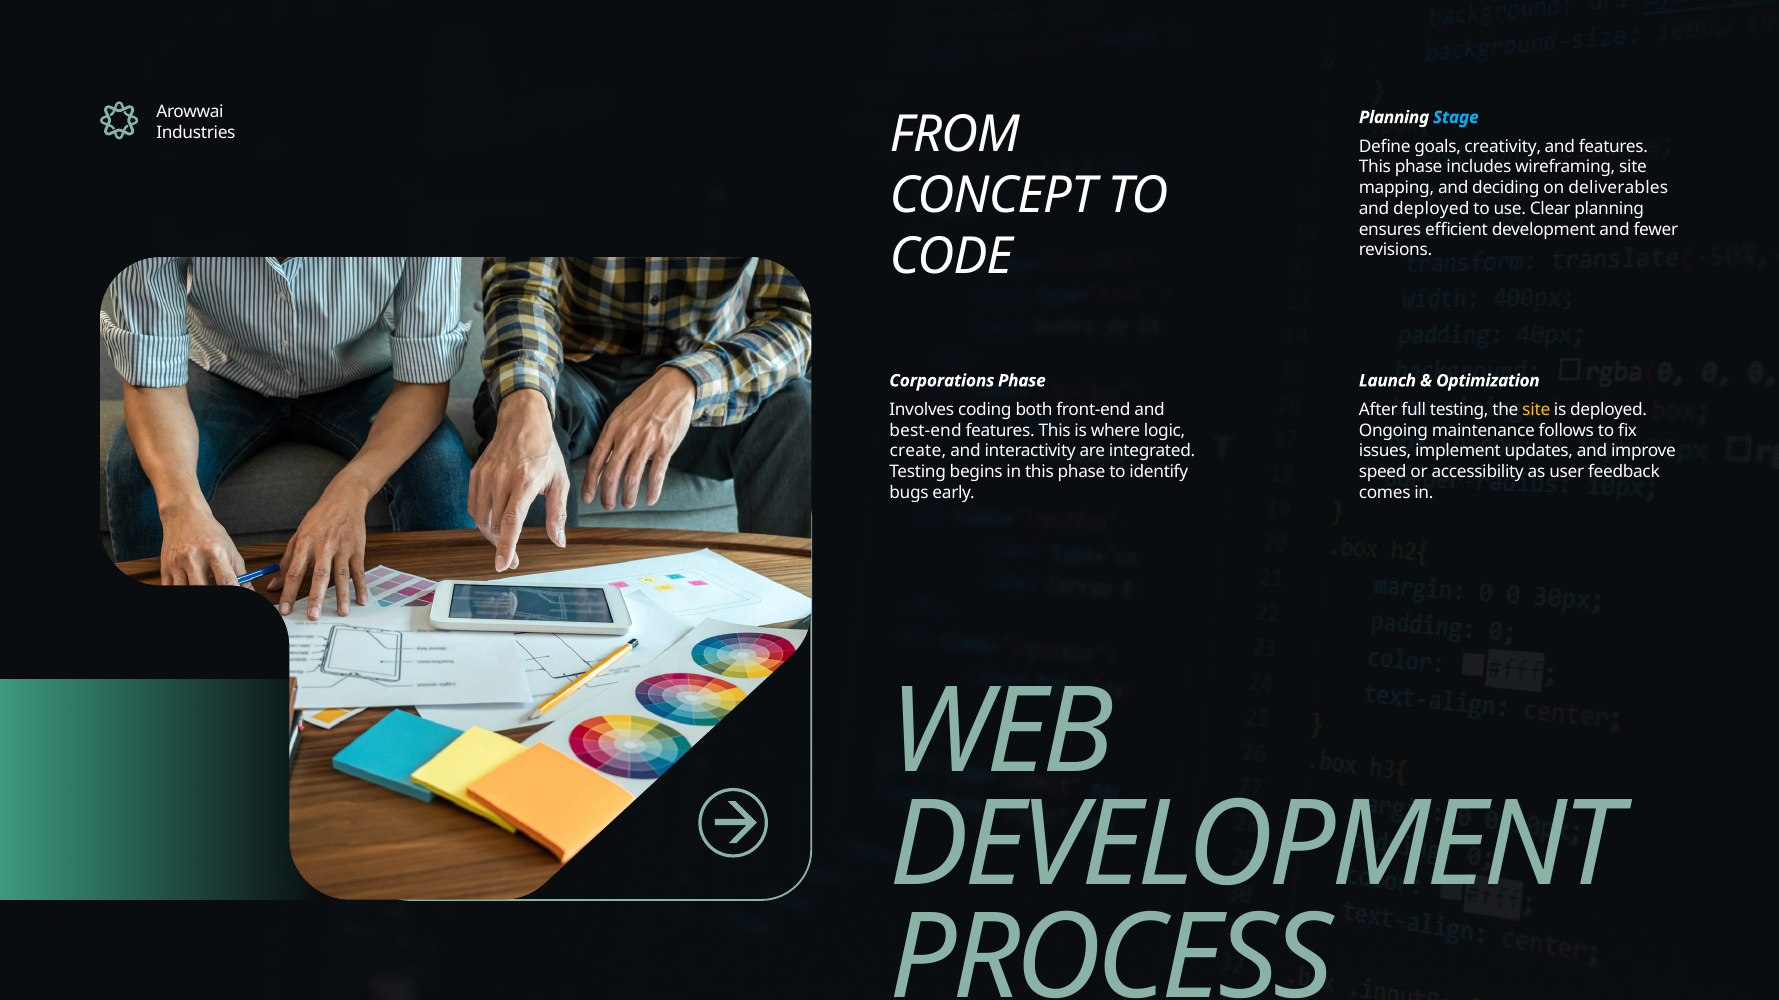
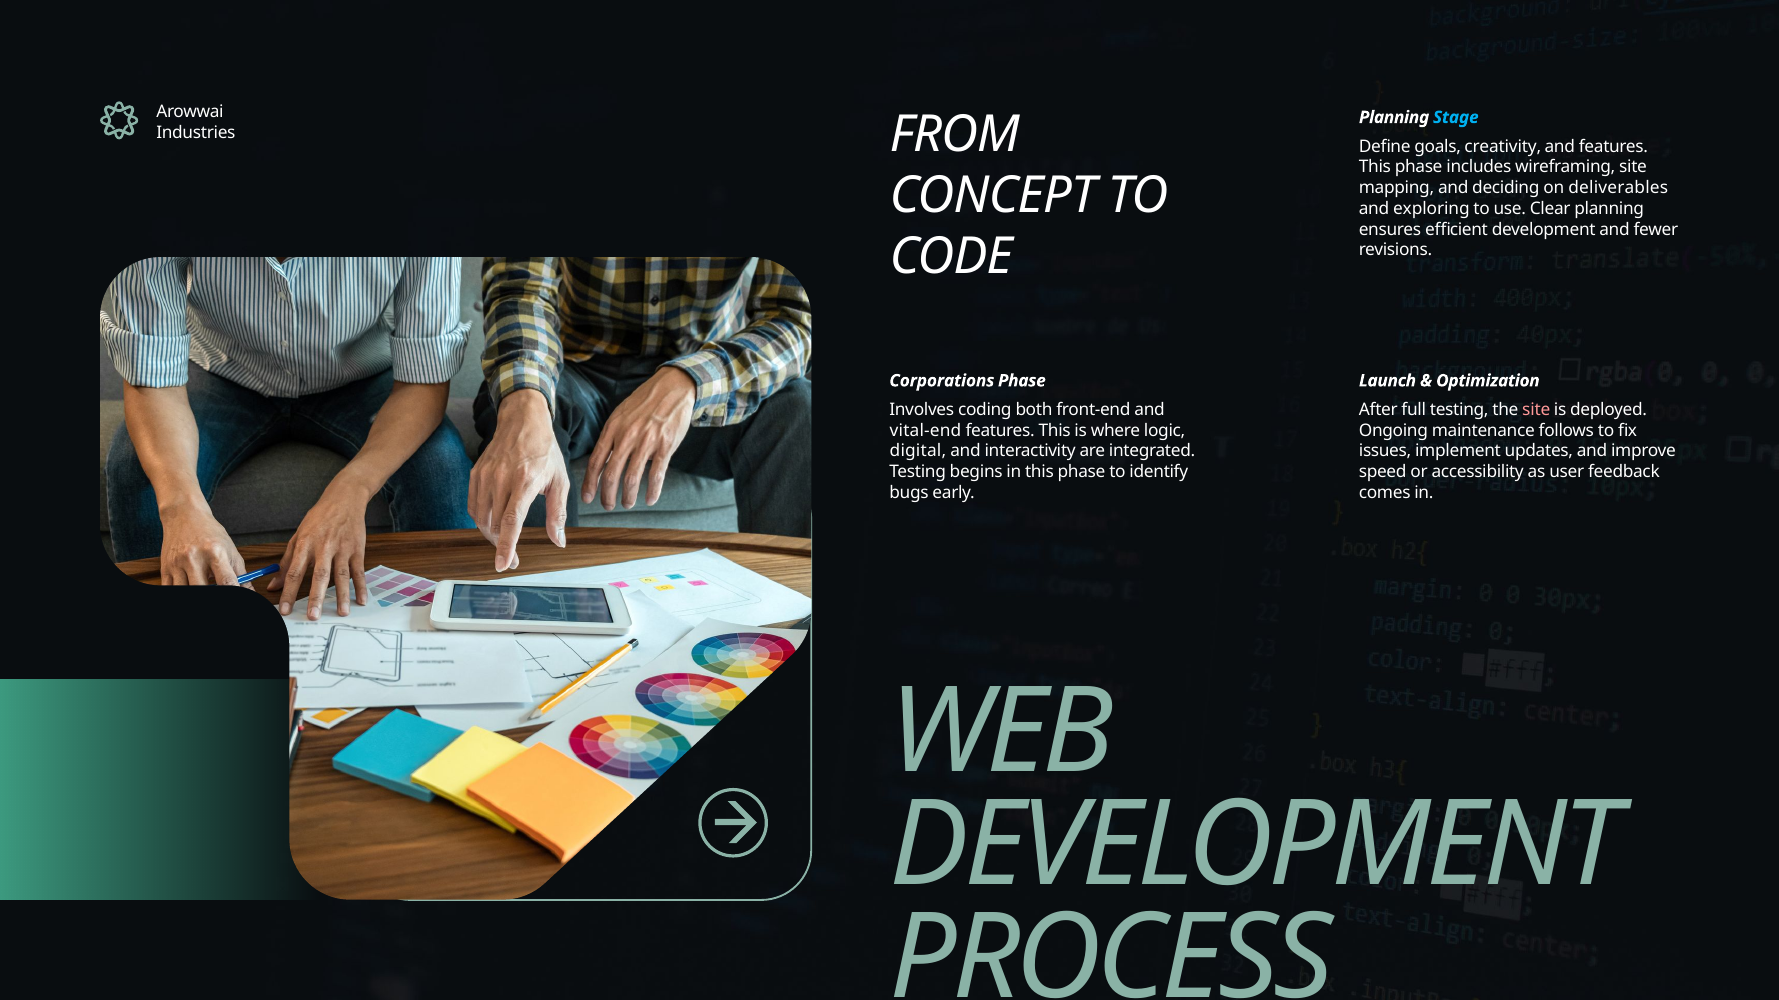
and deployed: deployed -> exploring
site at (1536, 410) colour: yellow -> pink
best-end: best-end -> vital-end
create: create -> digital
